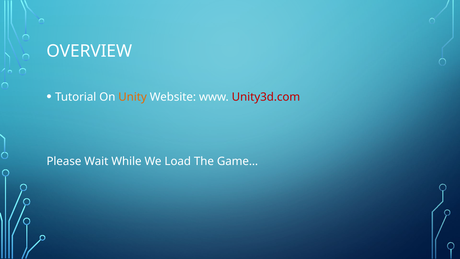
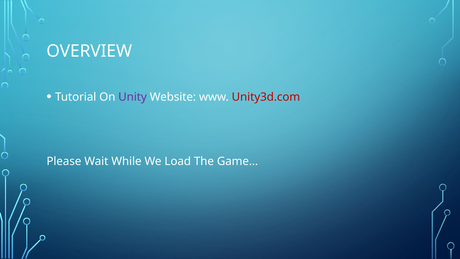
Unity colour: orange -> purple
